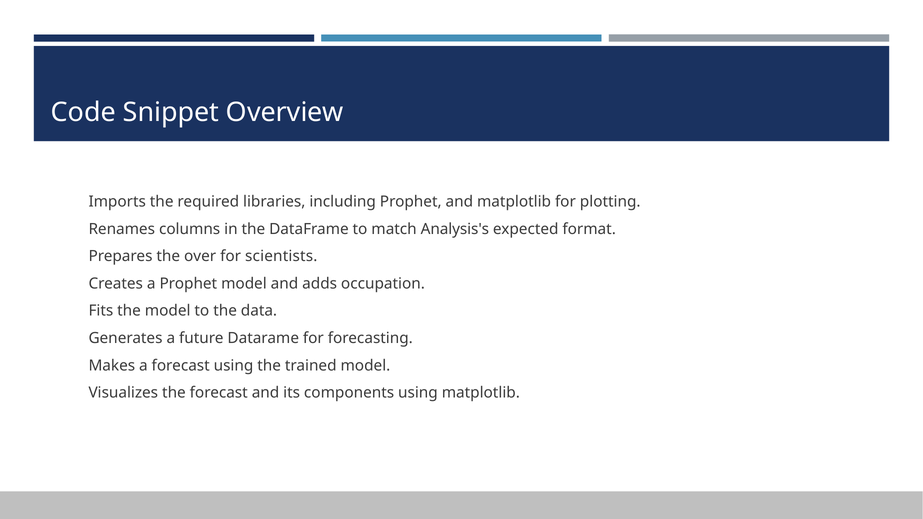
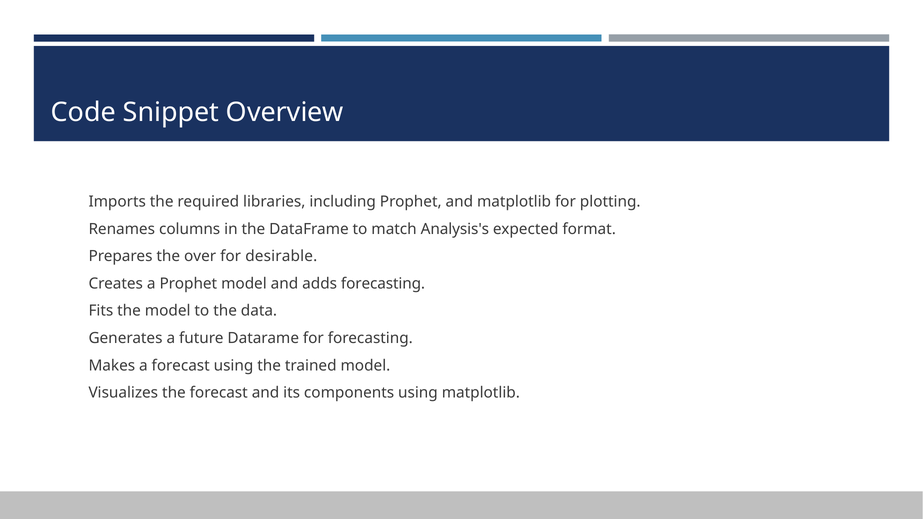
scientists: scientists -> desirable
adds occupation: occupation -> forecasting
